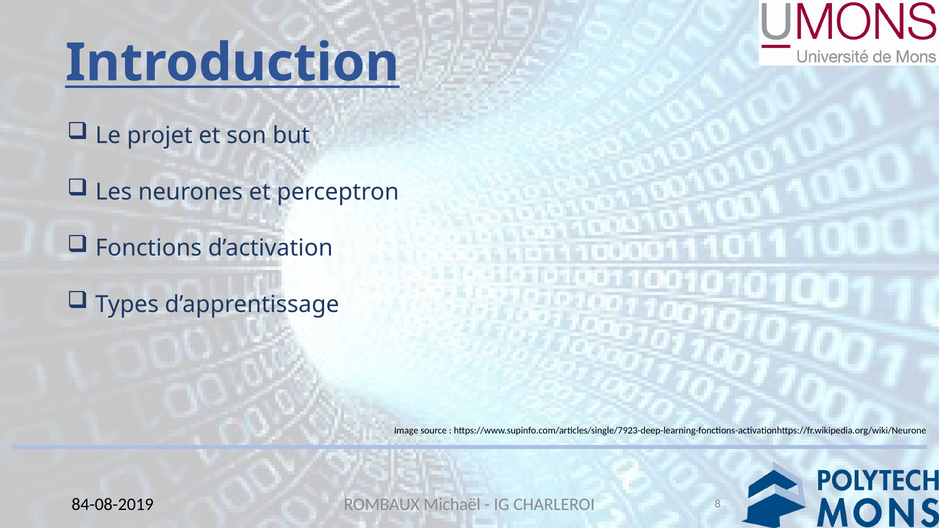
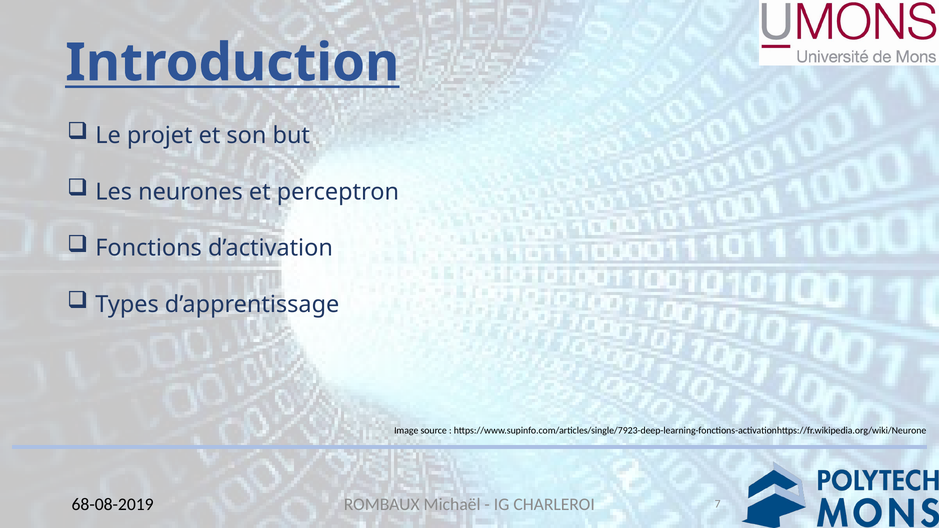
8: 8 -> 7
84-08-2019: 84-08-2019 -> 68-08-2019
